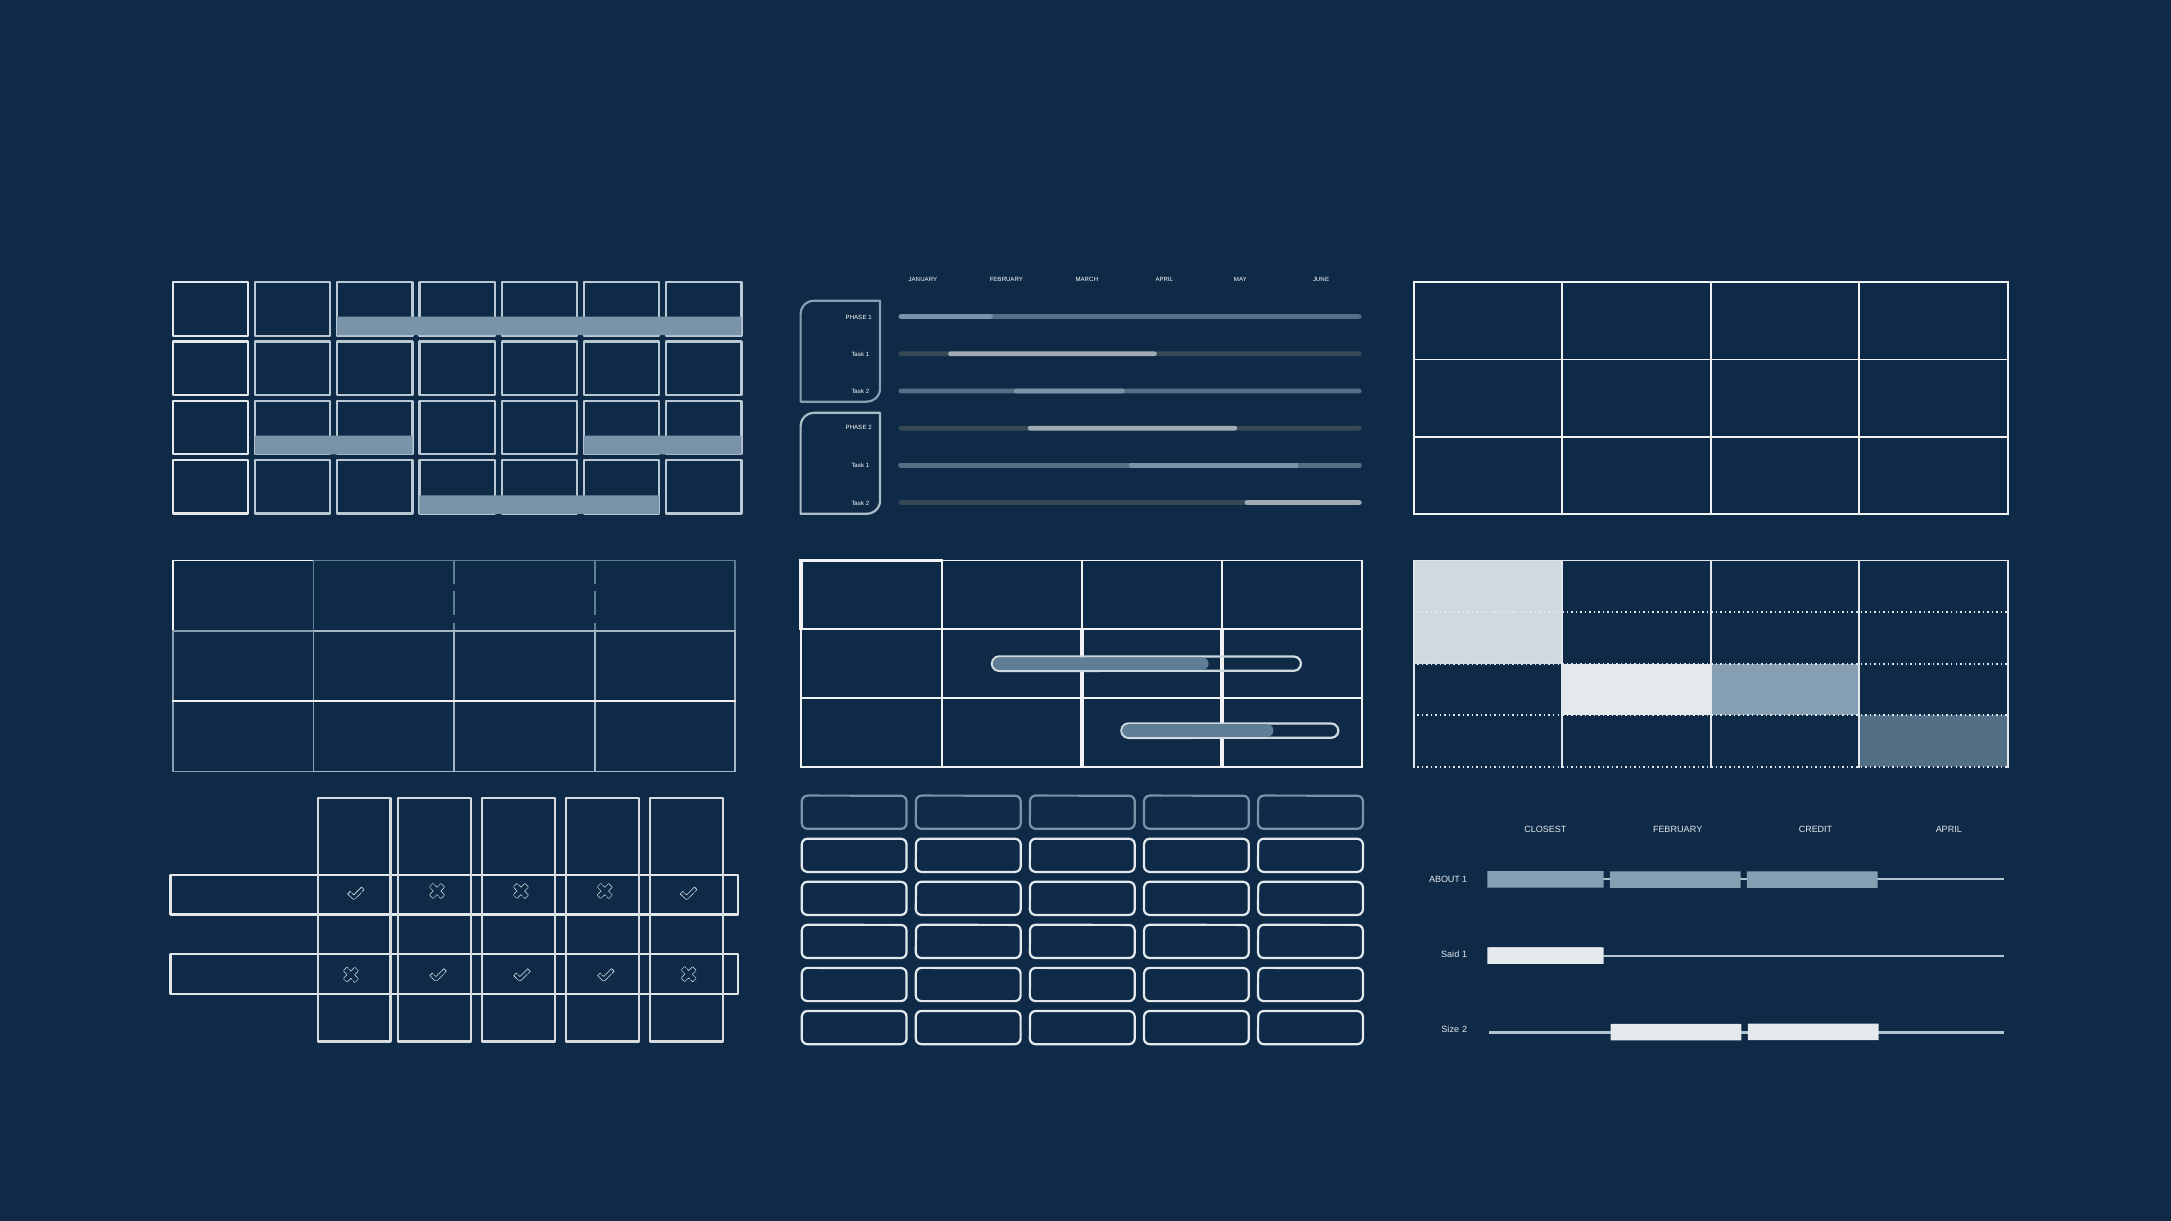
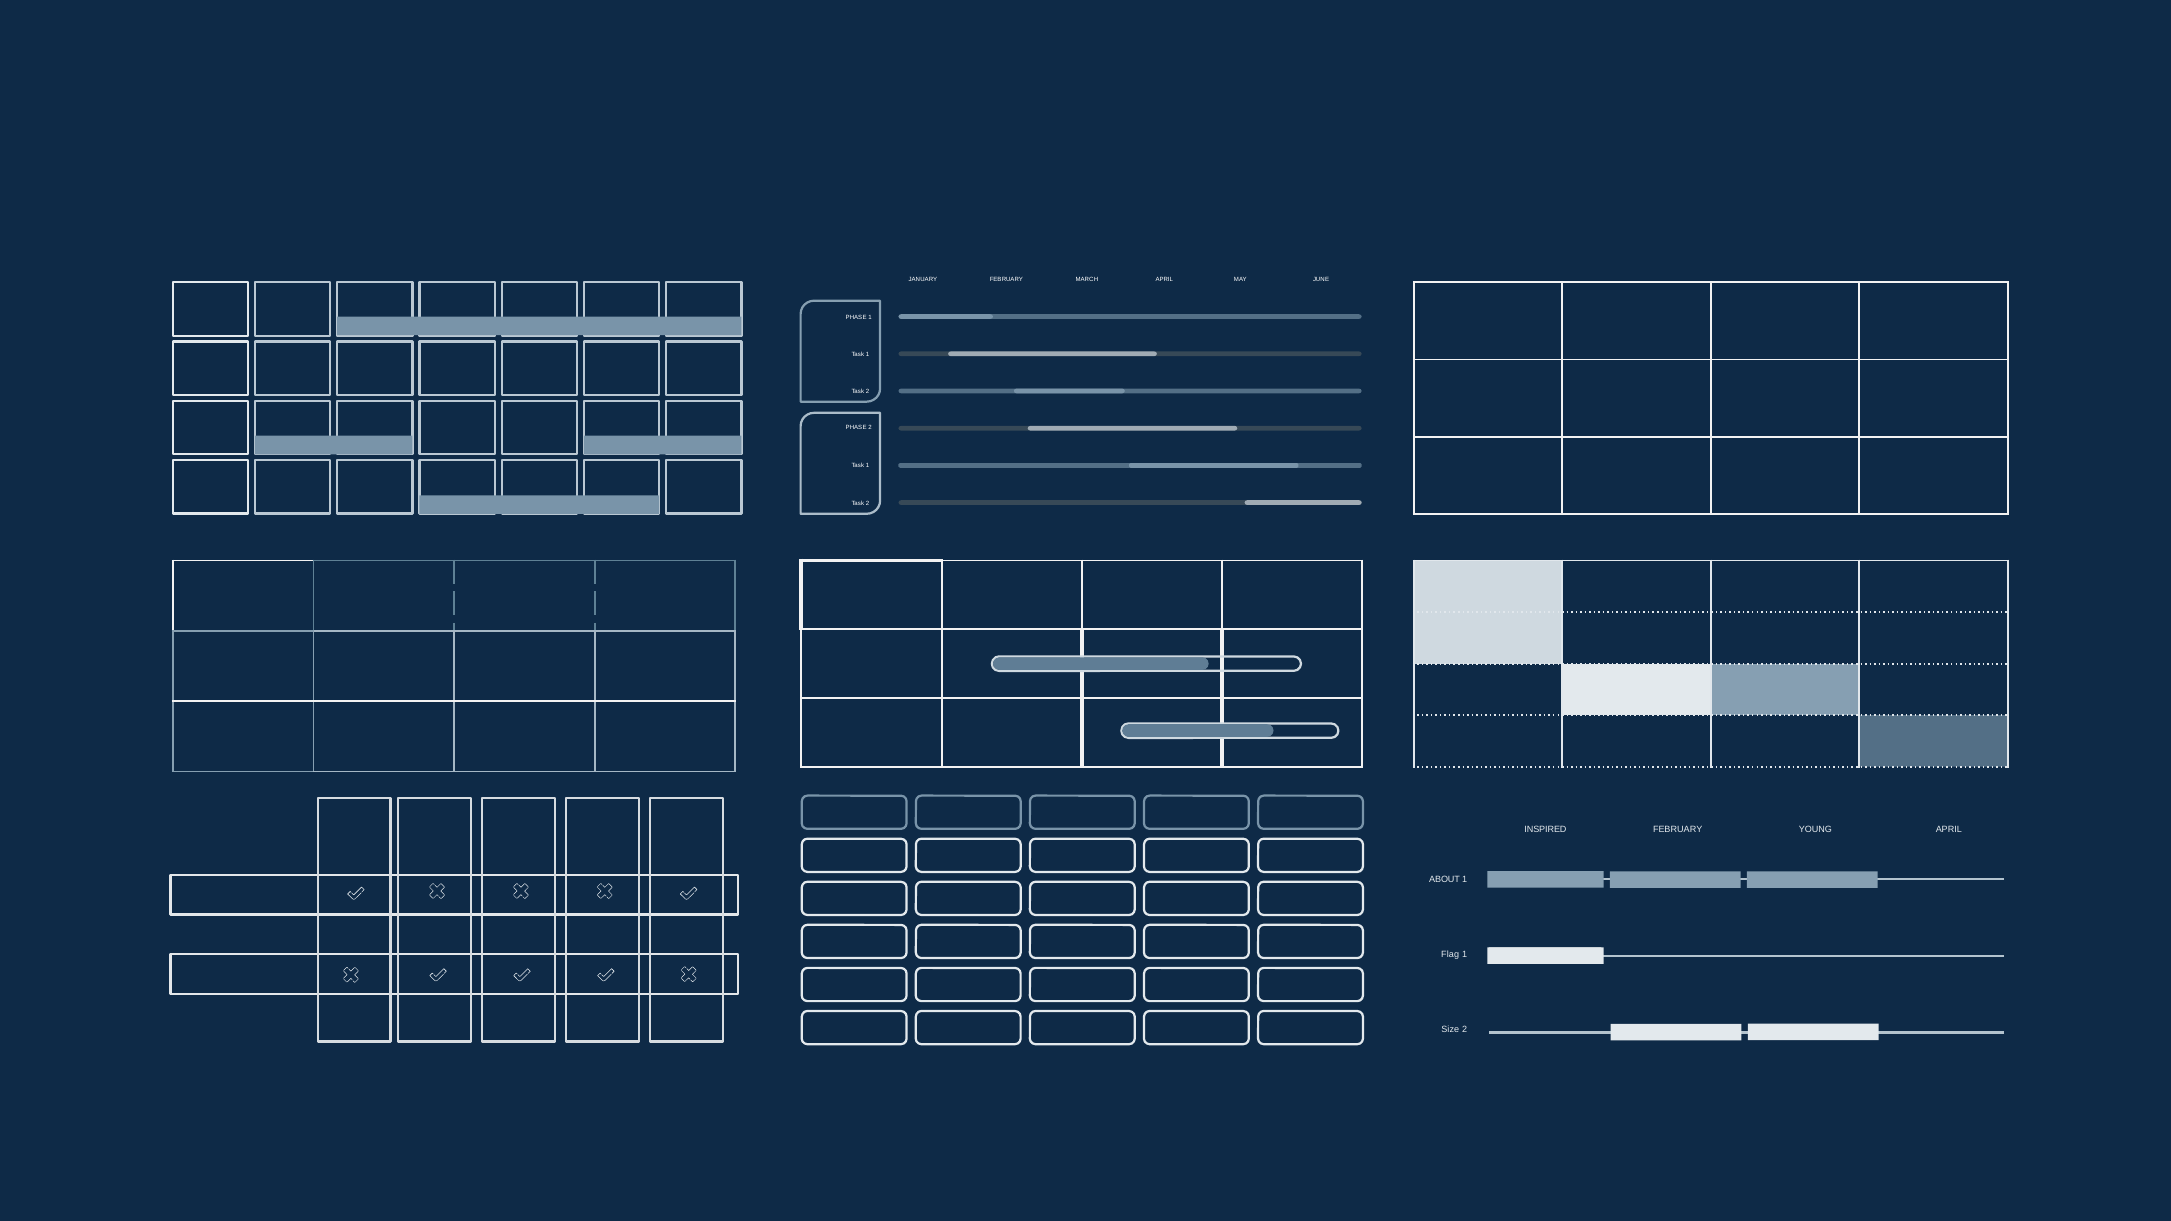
CLOSEST: CLOSEST -> INSPIRED
CREDIT: CREDIT -> YOUNG
Said: Said -> Flag
